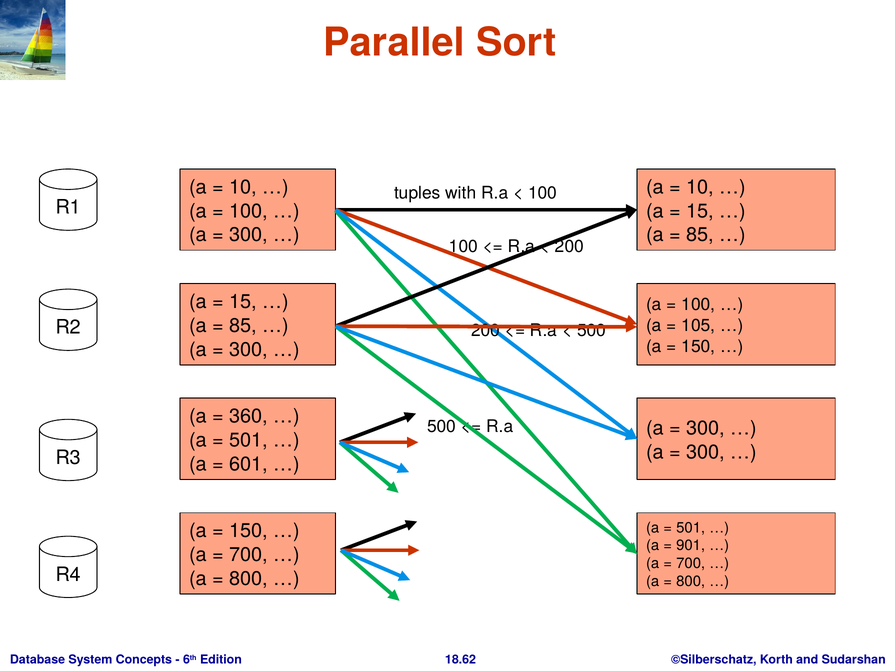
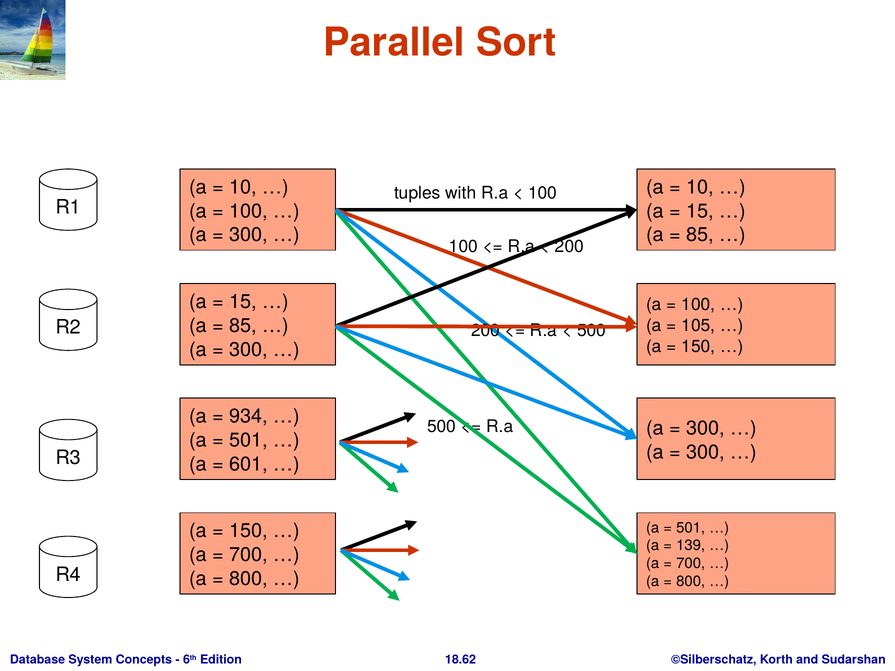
360: 360 -> 934
901: 901 -> 139
